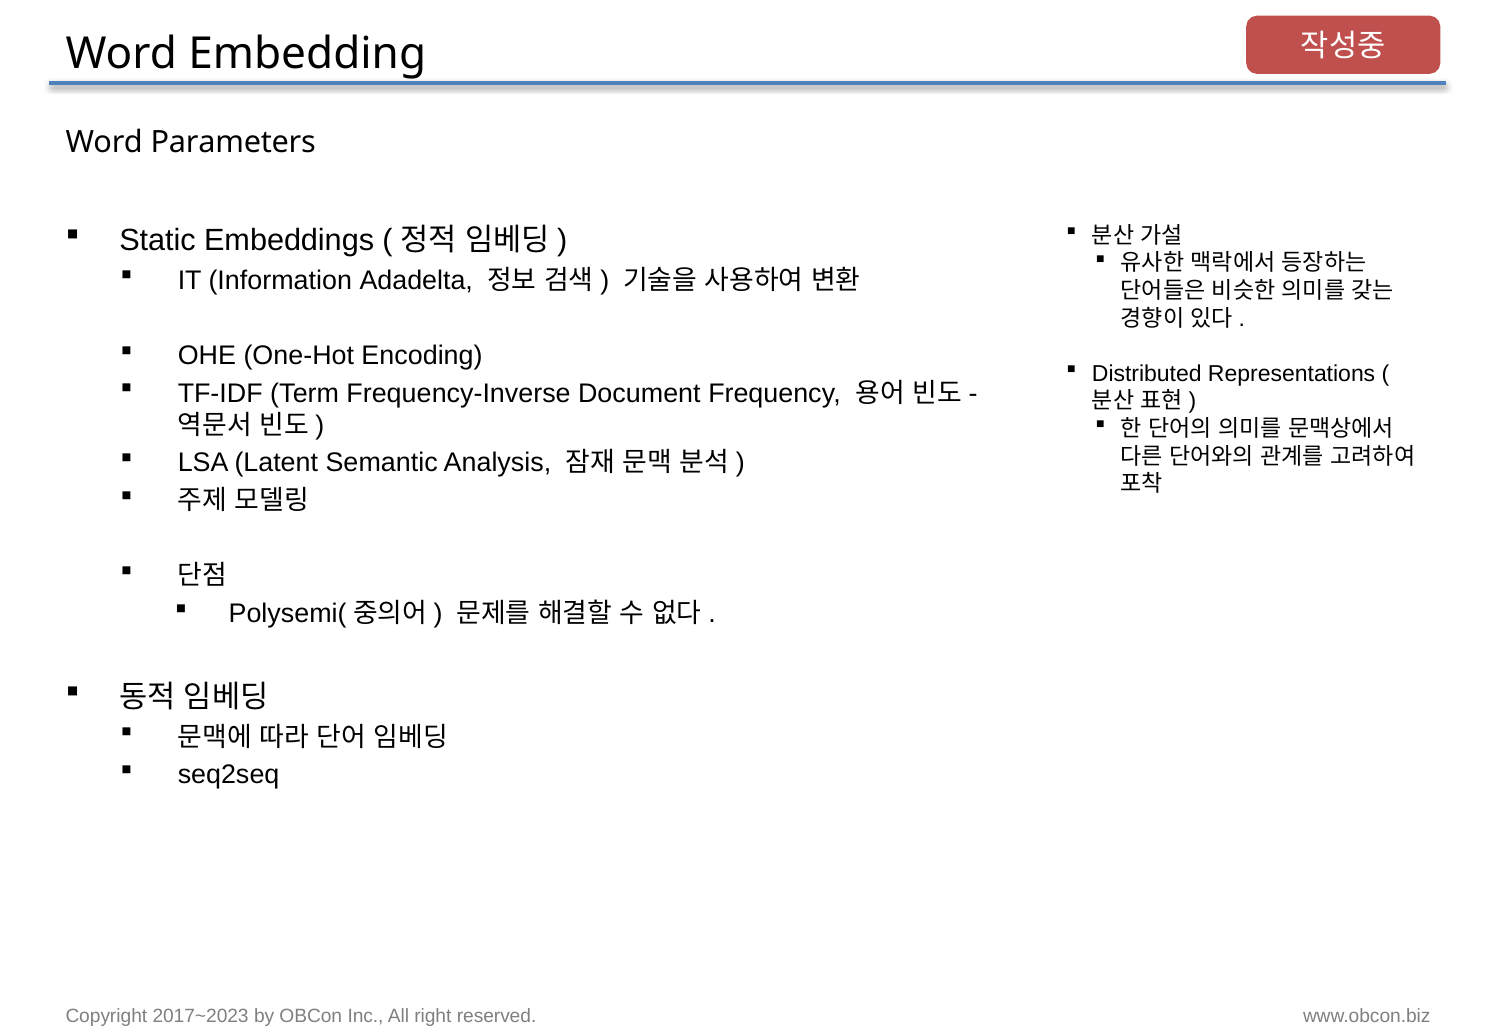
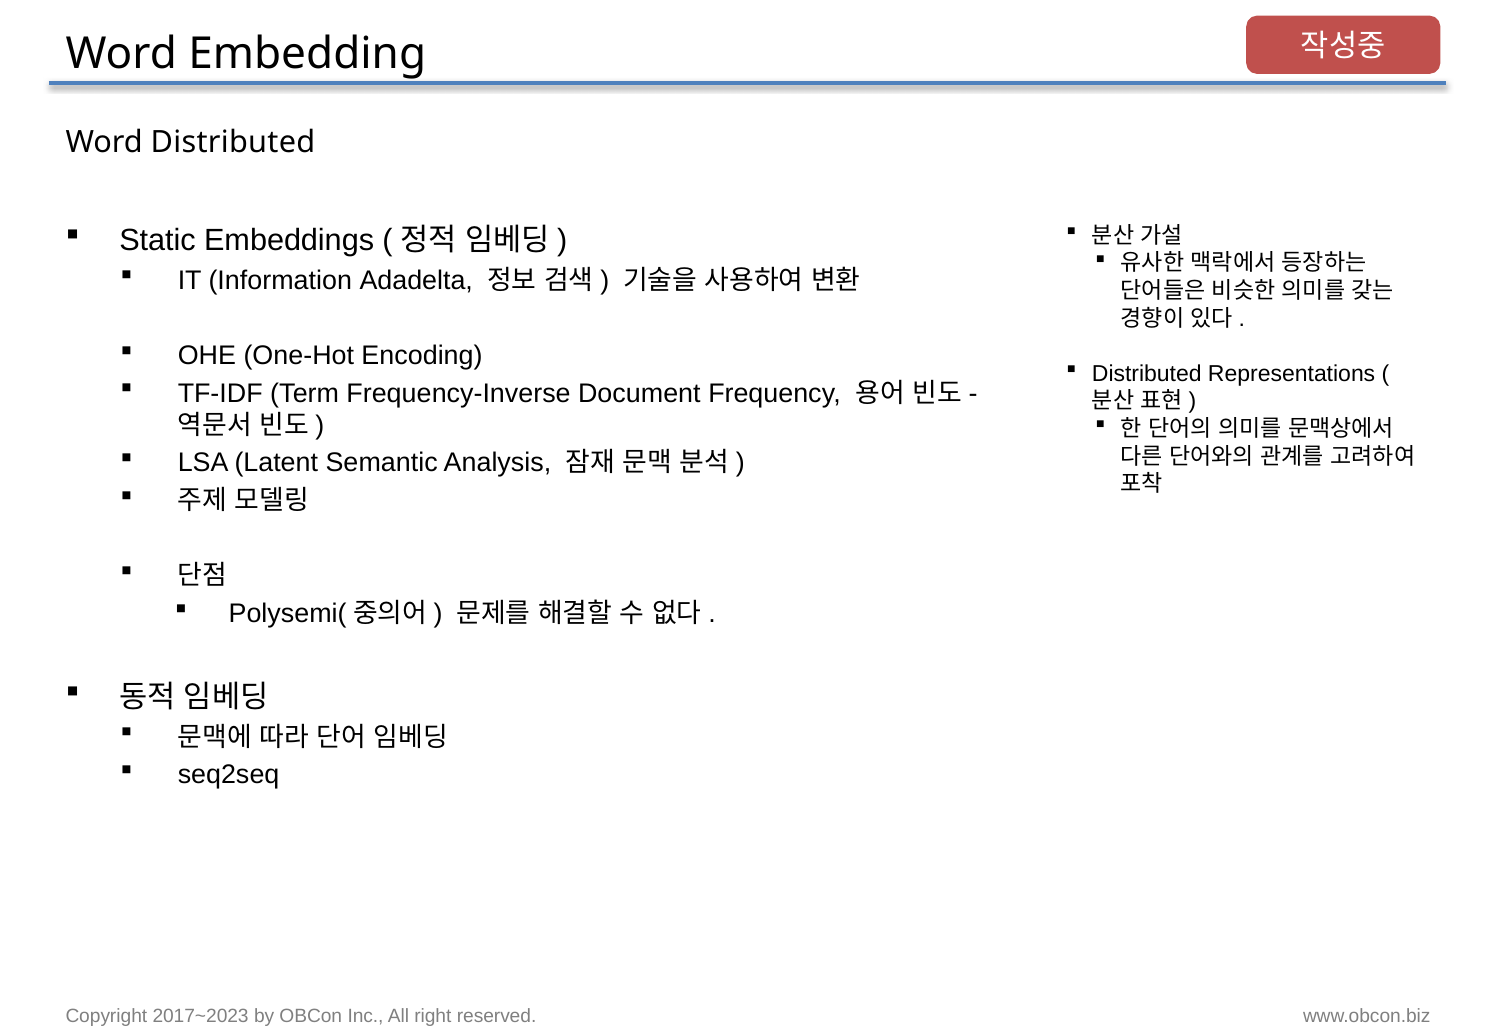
Word Parameters: Parameters -> Distributed
